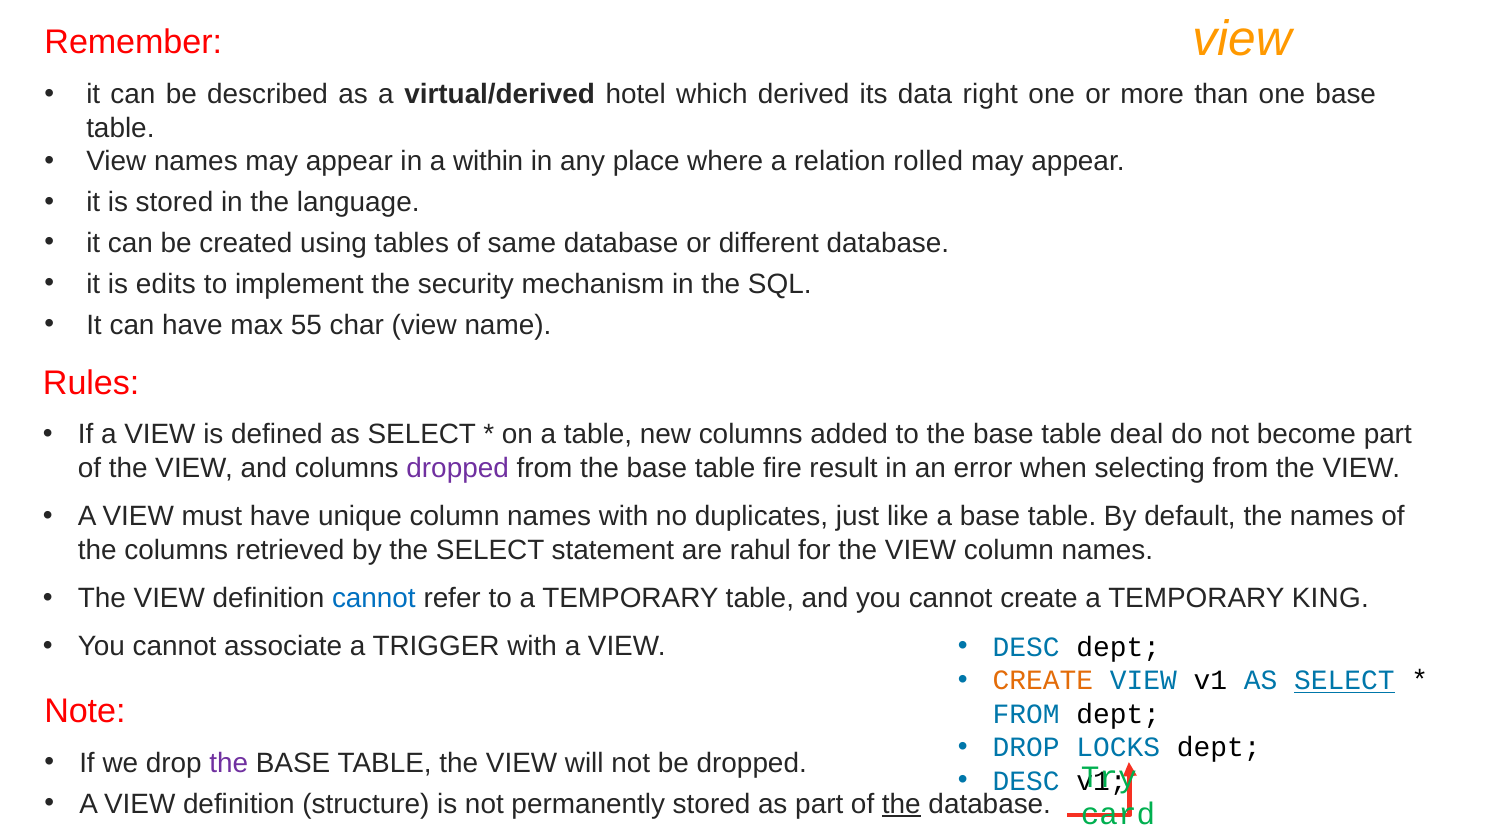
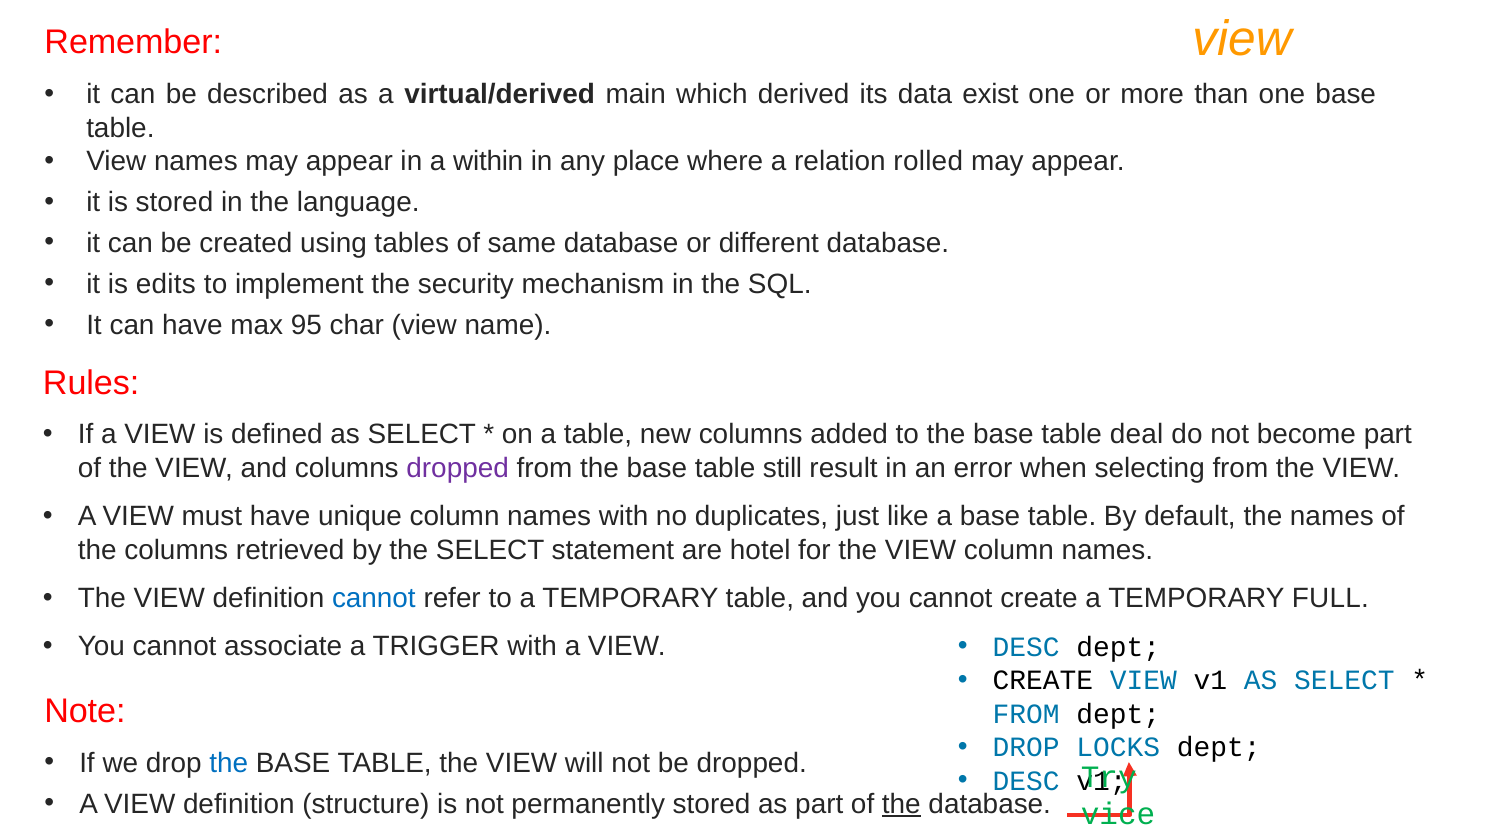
hotel: hotel -> main
right: right -> exist
55: 55 -> 95
fire: fire -> still
rahul: rahul -> hotel
KING: KING -> FULL
CREATE at (1043, 680) colour: orange -> black
SELECT at (1344, 680) underline: present -> none
the at (229, 763) colour: purple -> blue
card: card -> vice
